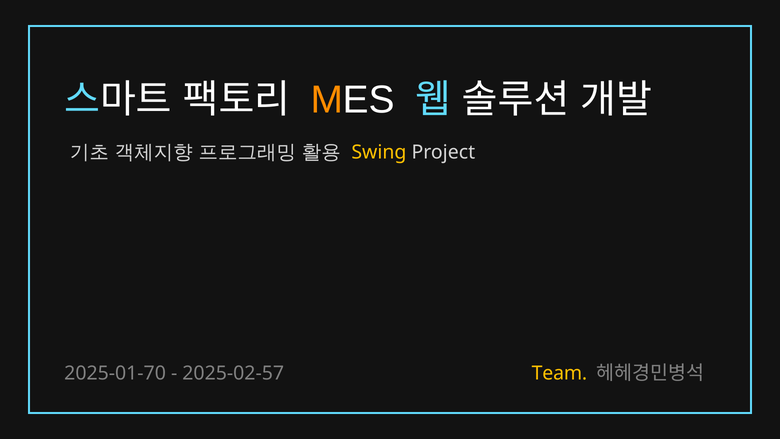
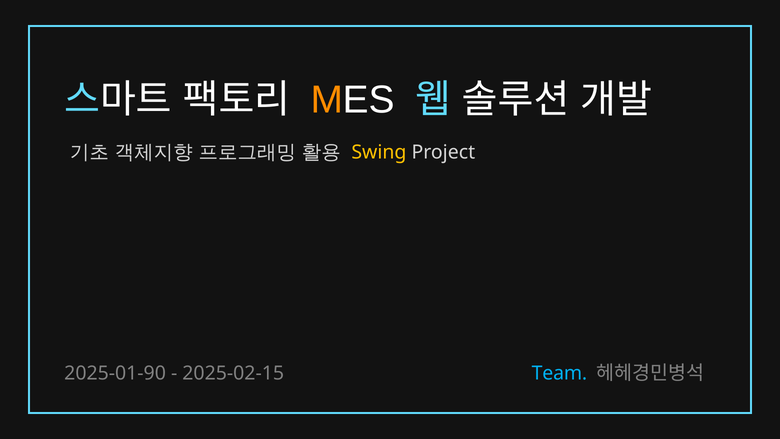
2025-01-70: 2025-01-70 -> 2025-01-90
2025-02-57: 2025-02-57 -> 2025-02-15
Team colour: yellow -> light blue
